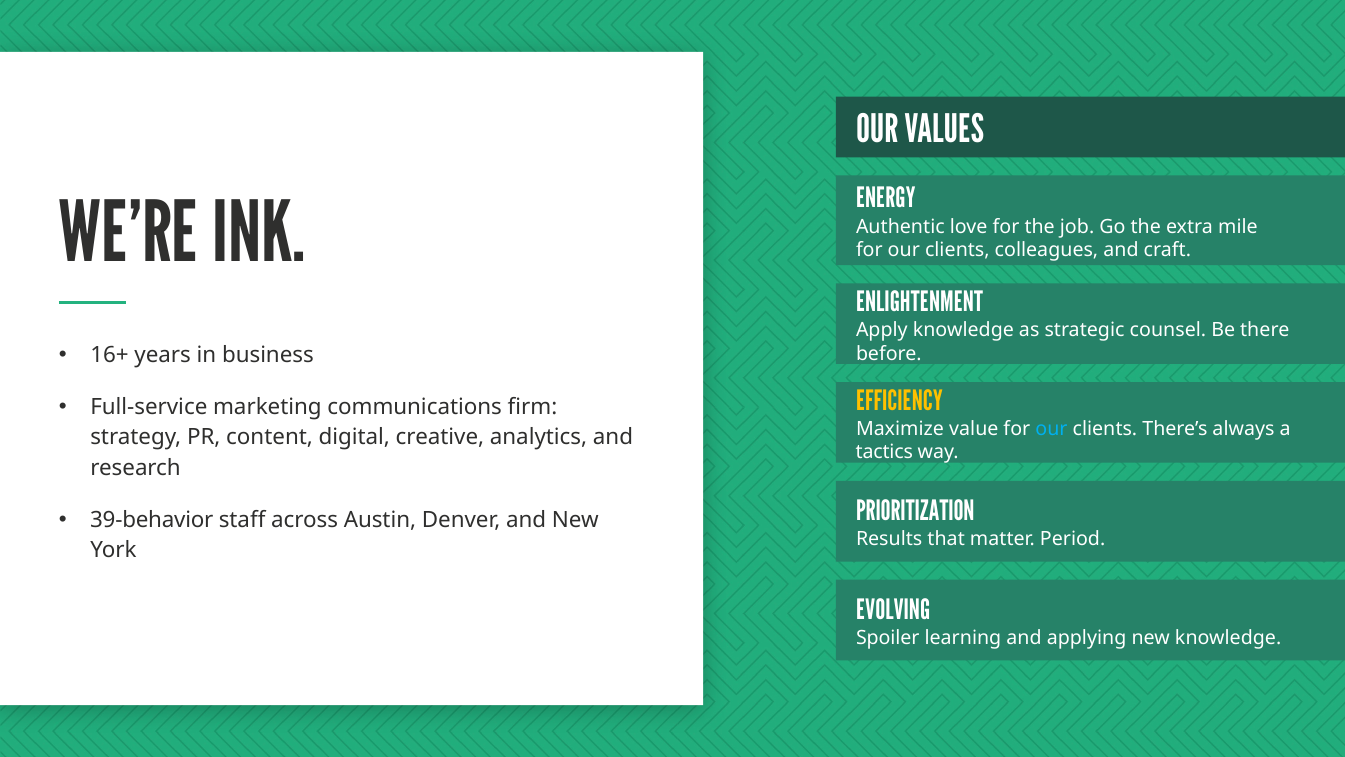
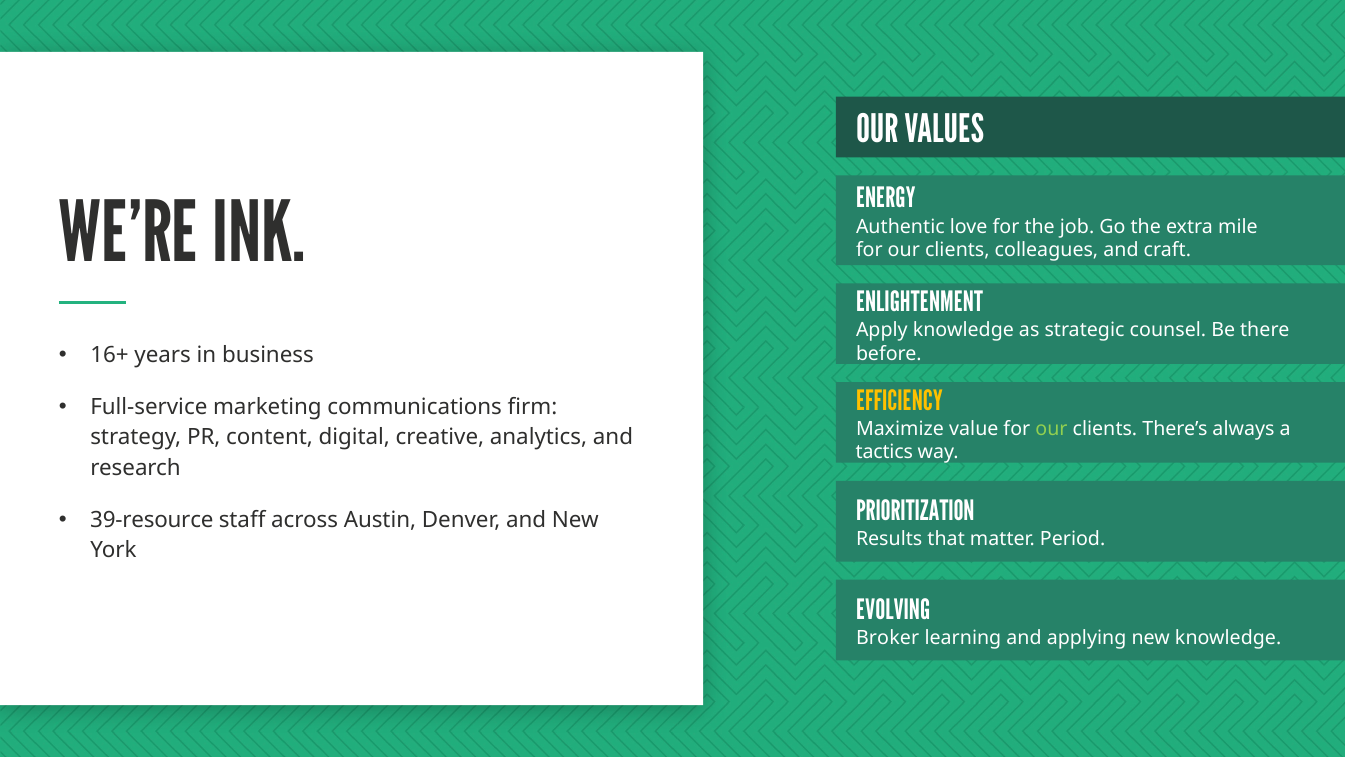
our at (1051, 429) colour: light blue -> light green
39-behavior: 39-behavior -> 39-resource
Spoiler: Spoiler -> Broker
